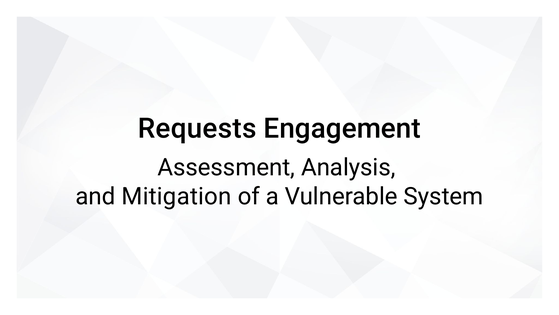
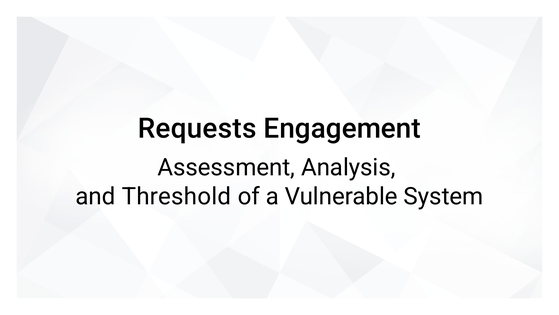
Mitigation: Mitigation -> Threshold
